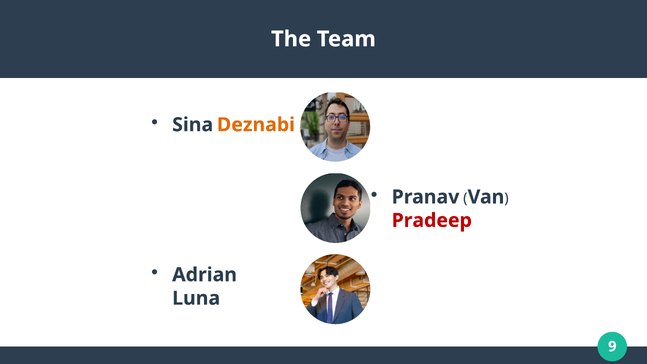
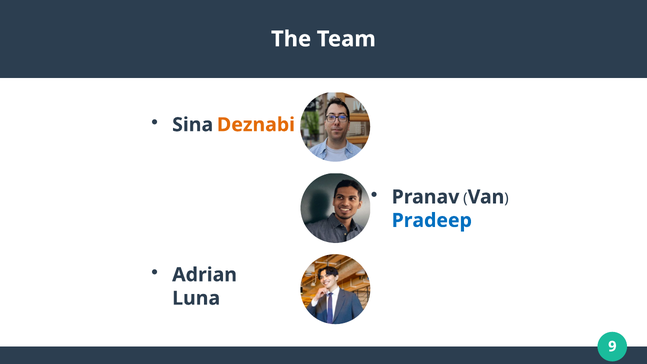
Pradeep colour: red -> blue
